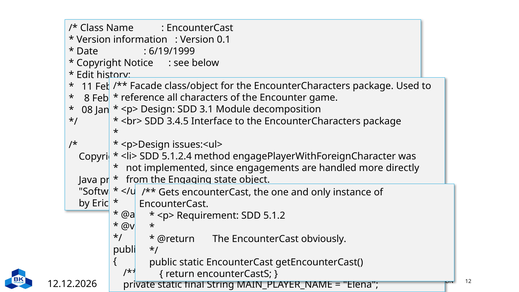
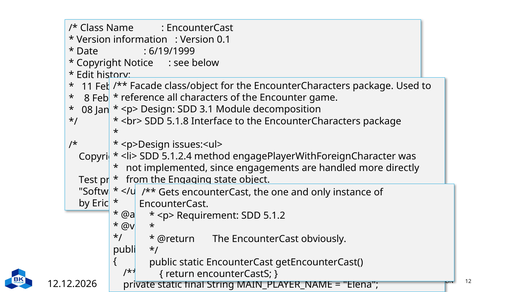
3.4.5: 3.4.5 -> 5.1.8
Java at (88, 180): Java -> Test
